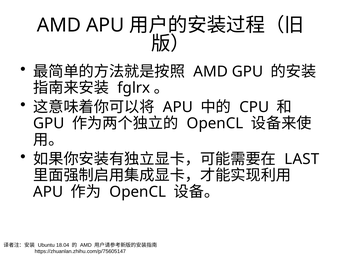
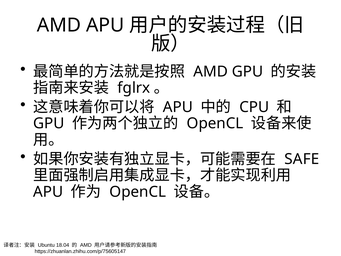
LAST: LAST -> SAFE
